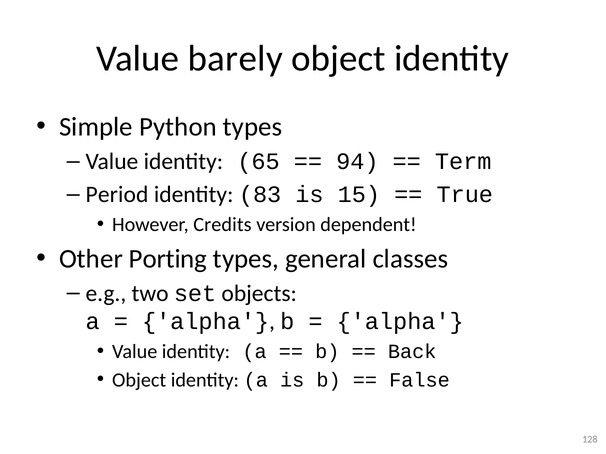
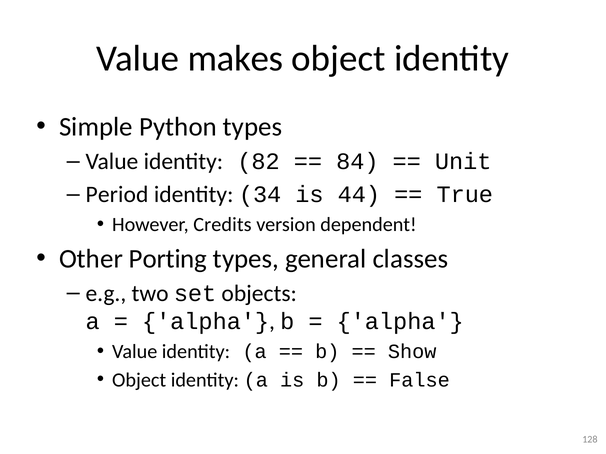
barely: barely -> makes
65: 65 -> 82
94: 94 -> 84
Term: Term -> Unit
83: 83 -> 34
15: 15 -> 44
Back: Back -> Show
